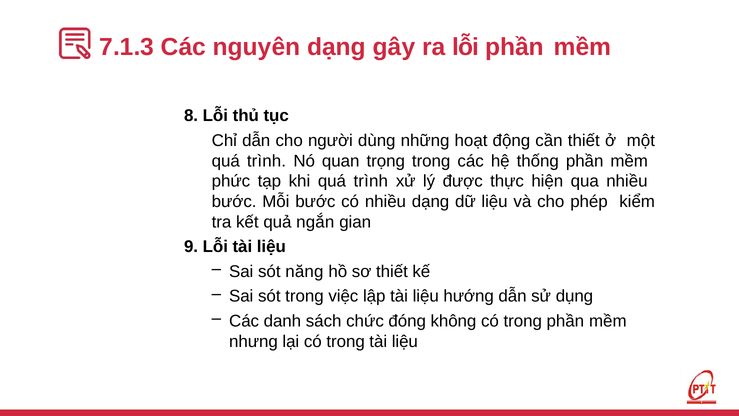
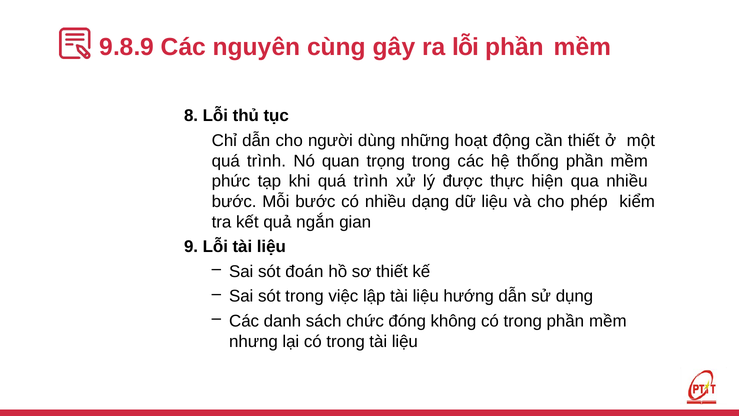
7.1.3: 7.1.3 -> 9.8.9
nguyên dạng: dạng -> cùng
năng: năng -> đoán
